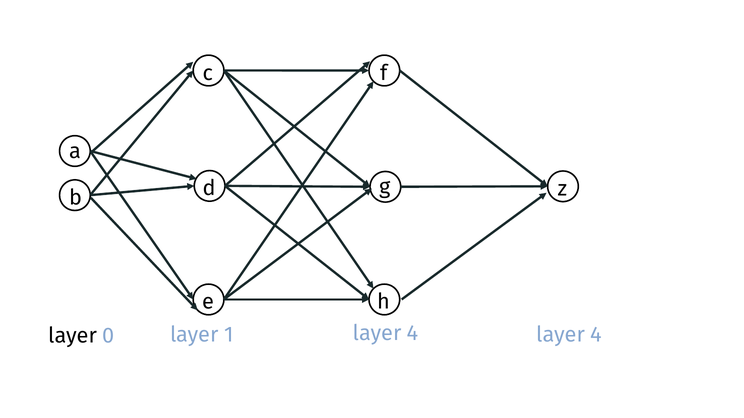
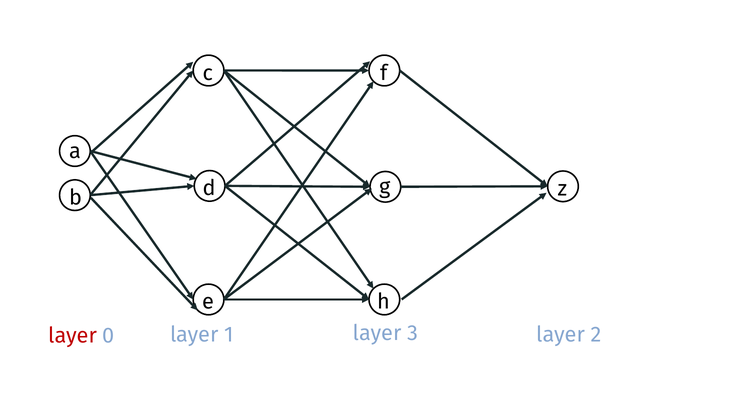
4 at (413, 333): 4 -> 3
4 at (596, 335): 4 -> 2
layer at (73, 336) colour: black -> red
